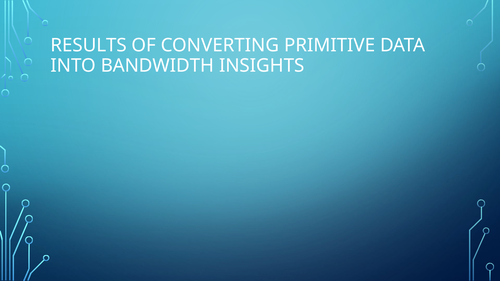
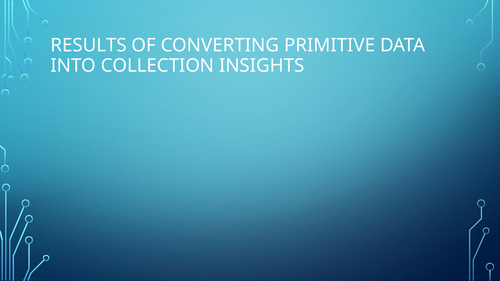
BANDWIDTH: BANDWIDTH -> COLLECTION
